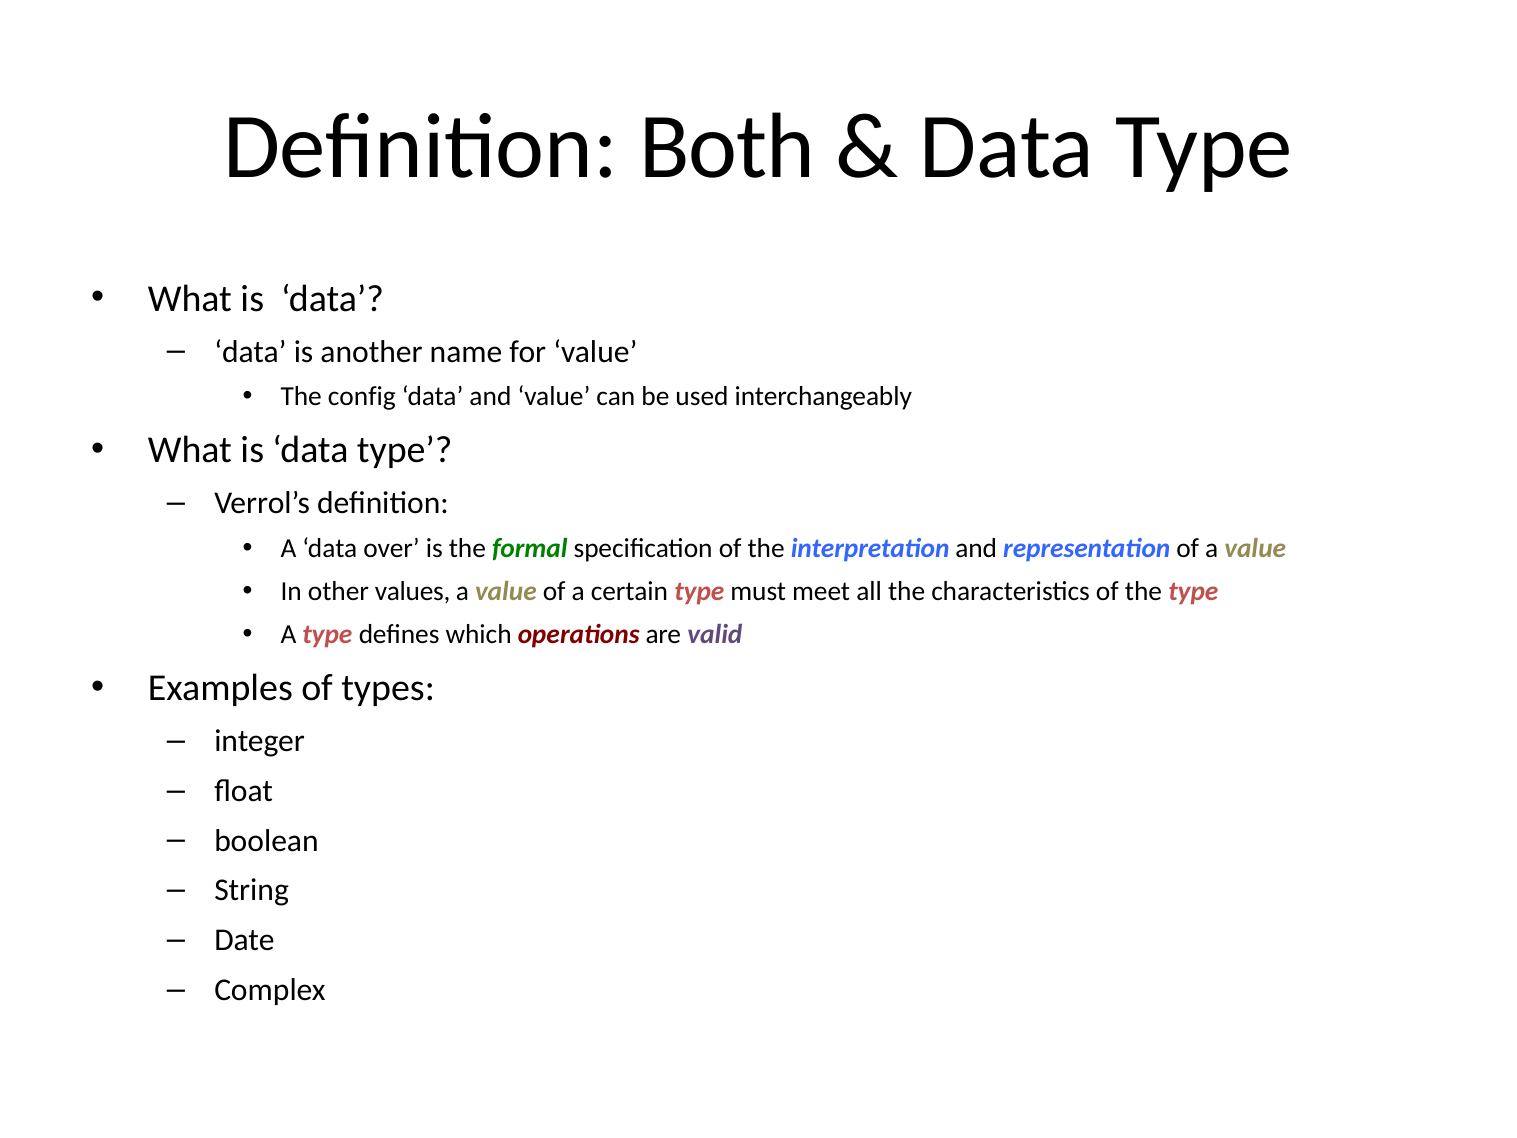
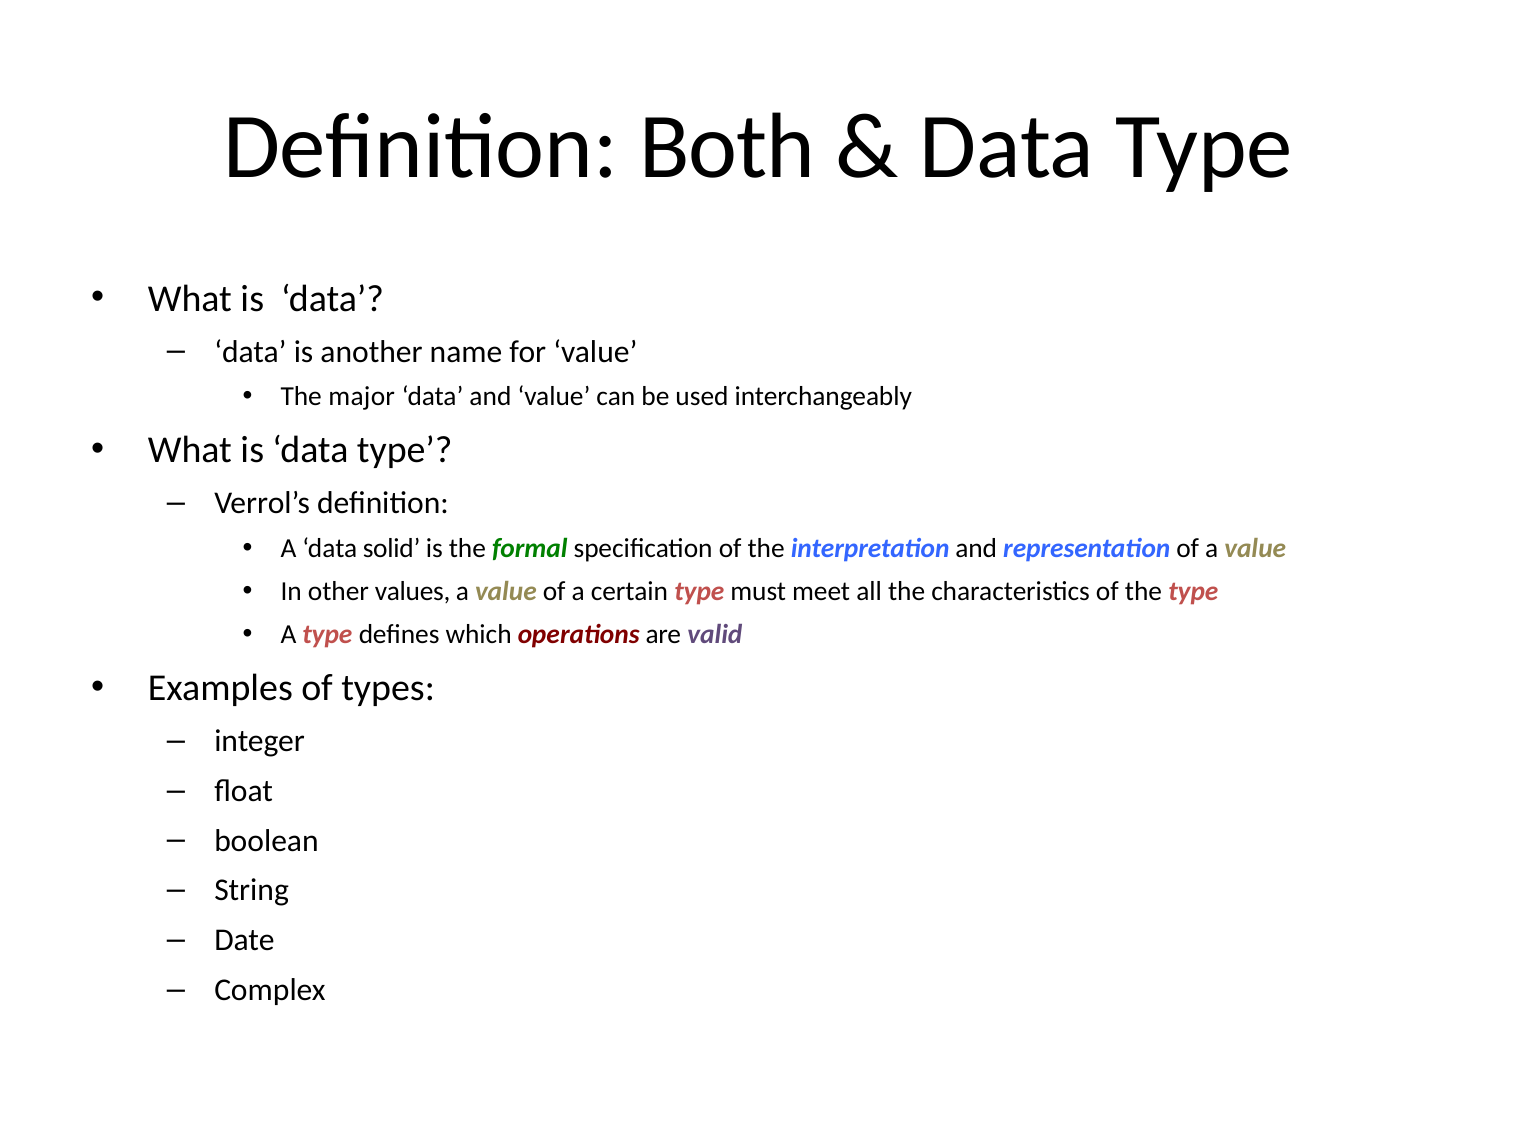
config: config -> major
over: over -> solid
